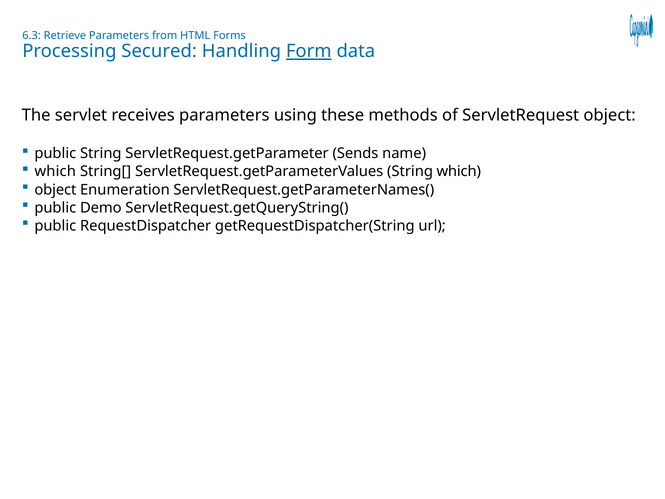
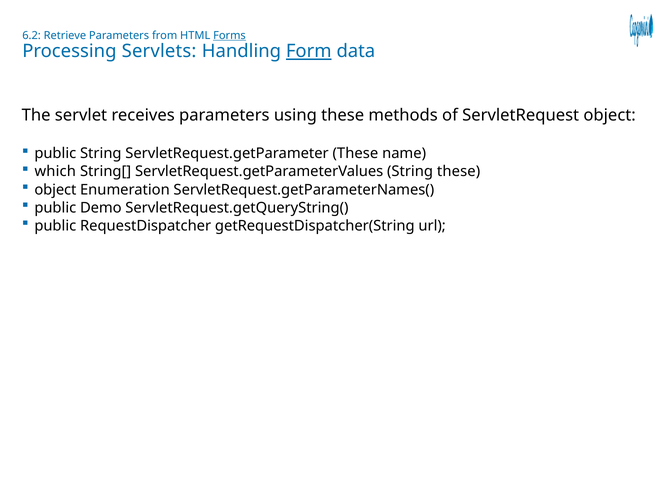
6.3: 6.3 -> 6.2
Forms underline: none -> present
Secured: Secured -> Servlets
ServletRequest.getParameter Sends: Sends -> These
String which: which -> these
